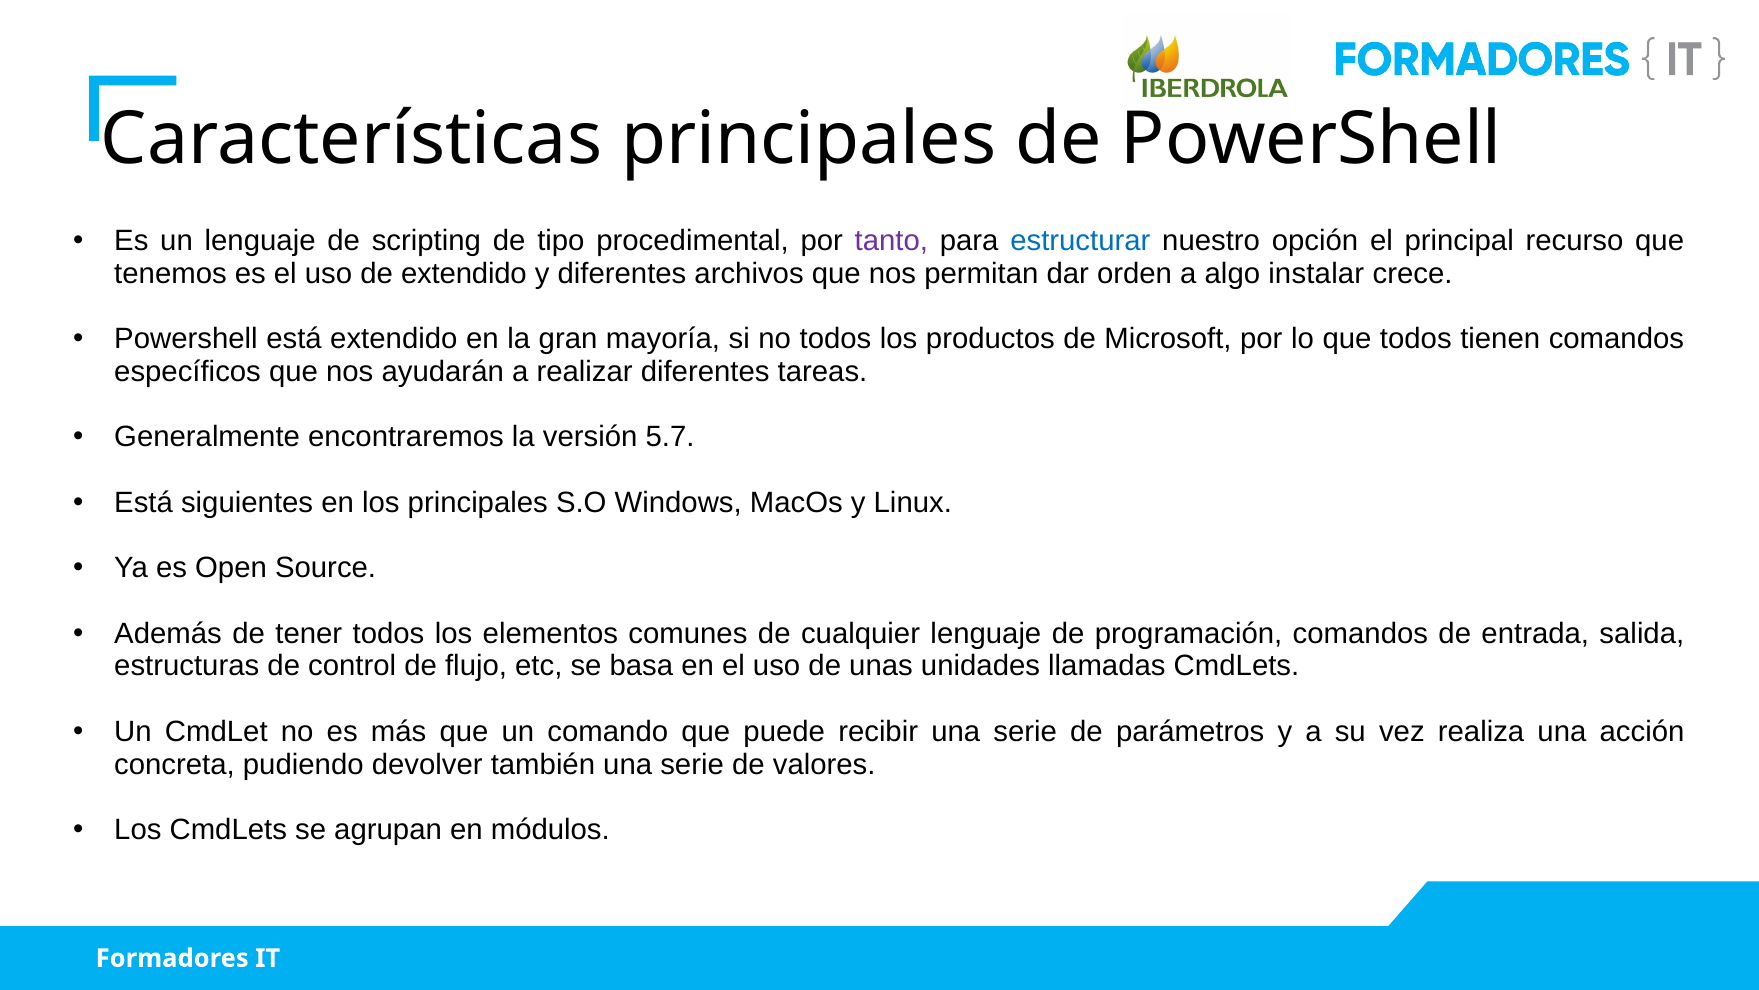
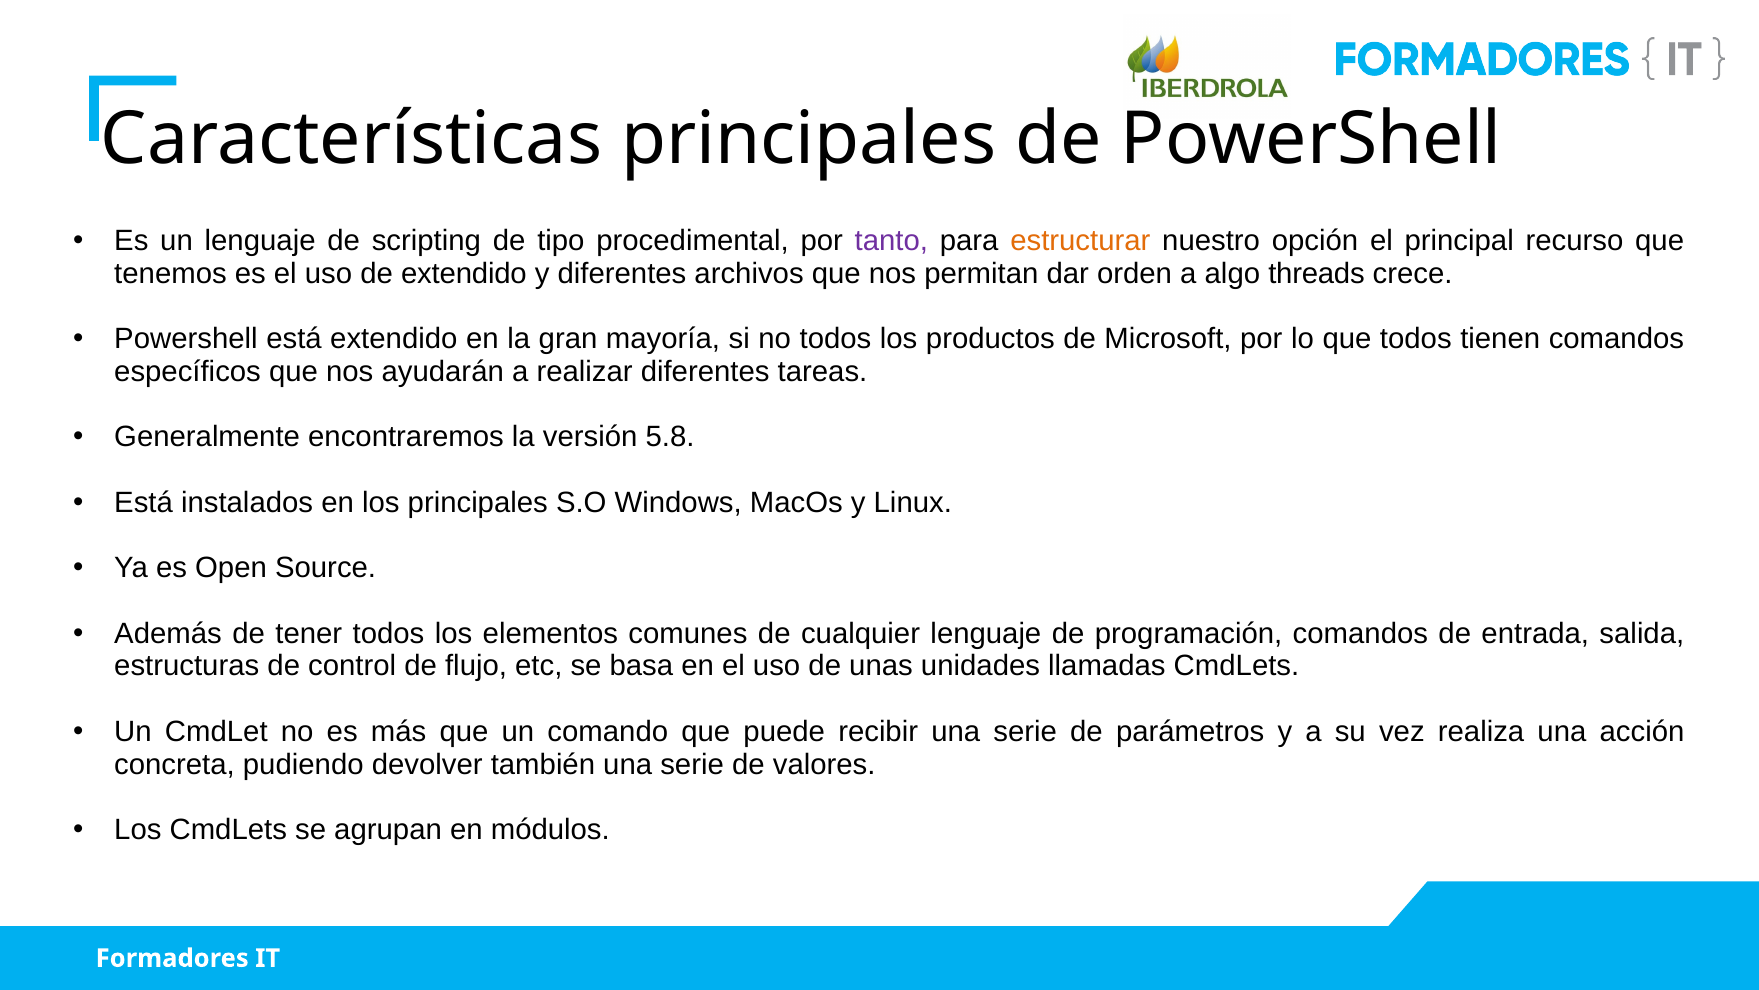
estructurar colour: blue -> orange
instalar: instalar -> threads
5.7: 5.7 -> 5.8
siguientes: siguientes -> instalados
